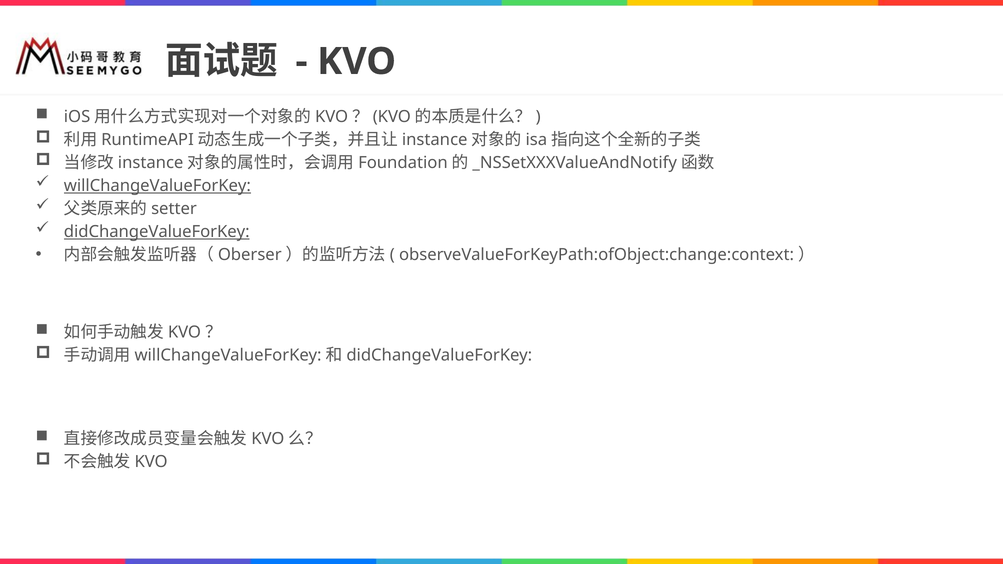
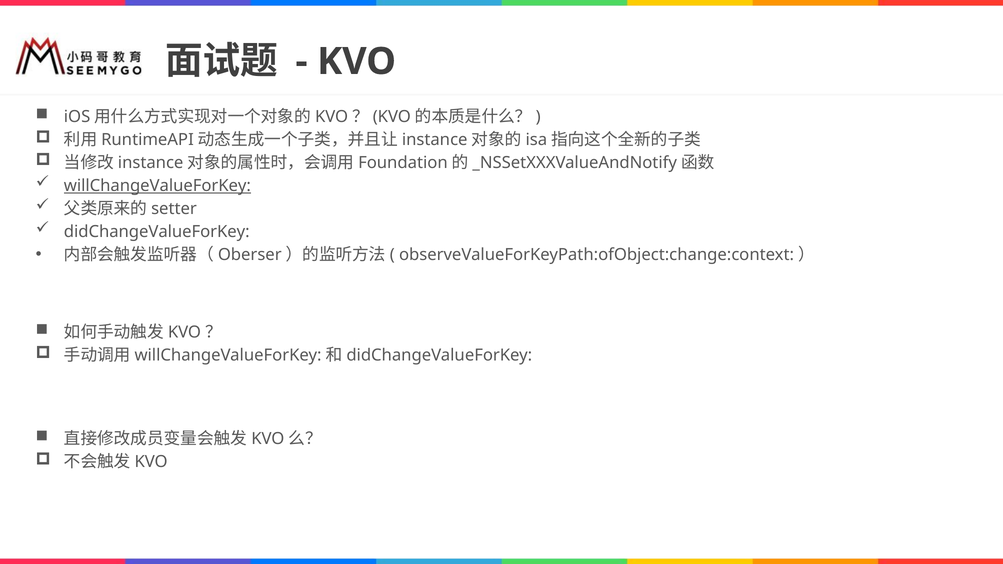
didChangeValueForKey underline: present -> none
